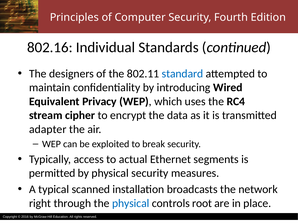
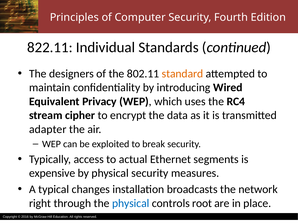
802.16: 802.16 -> 822.11
standard colour: blue -> orange
permitted: permitted -> expensive
scanned: scanned -> changes
